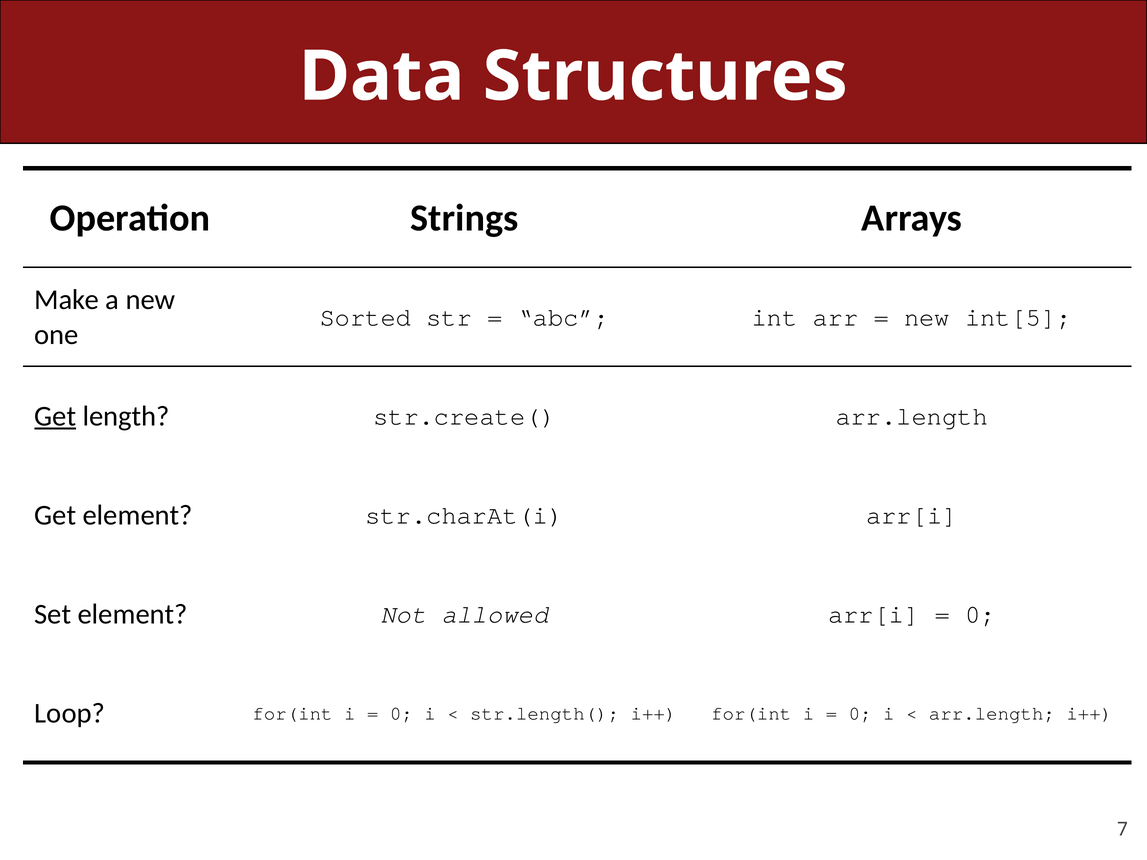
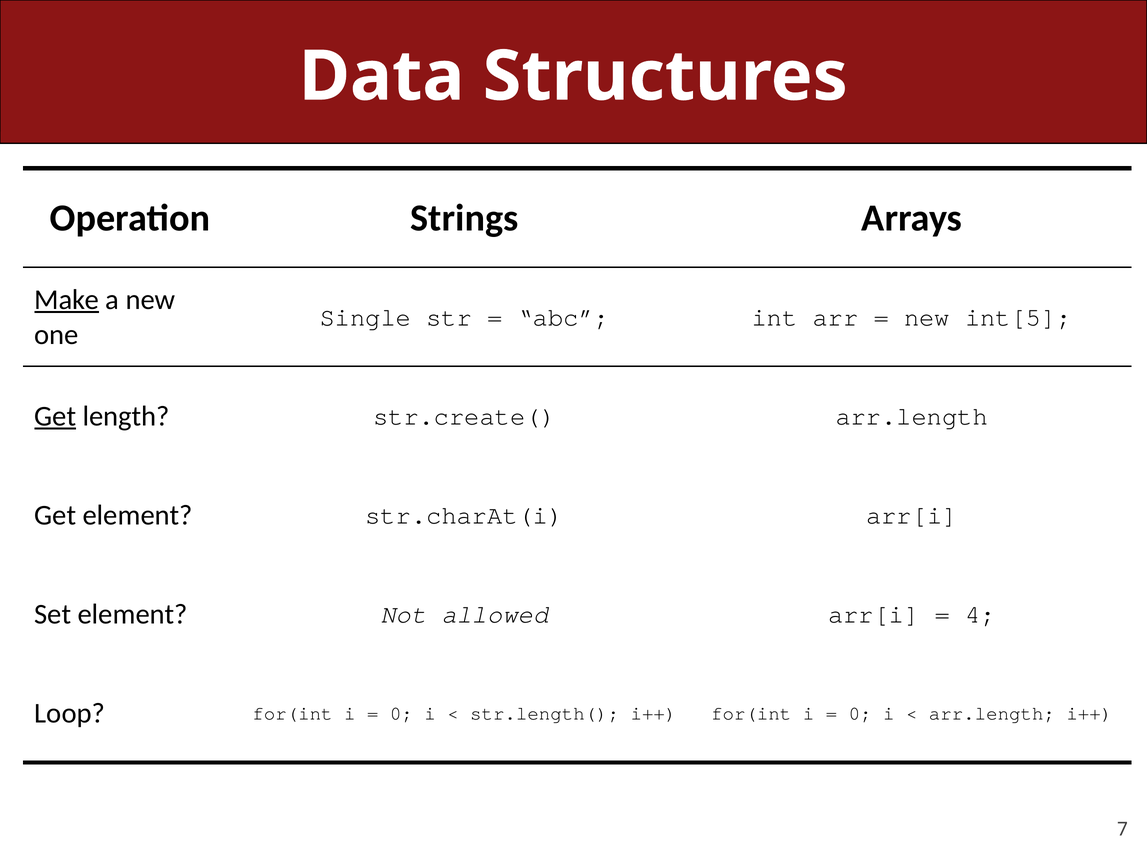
Make underline: none -> present
Sorted: Sorted -> Single
0 at (980, 615): 0 -> 4
